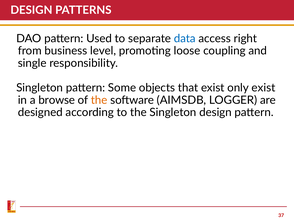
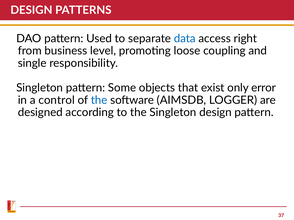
only exist: exist -> error
browse: browse -> control
the at (99, 100) colour: orange -> blue
